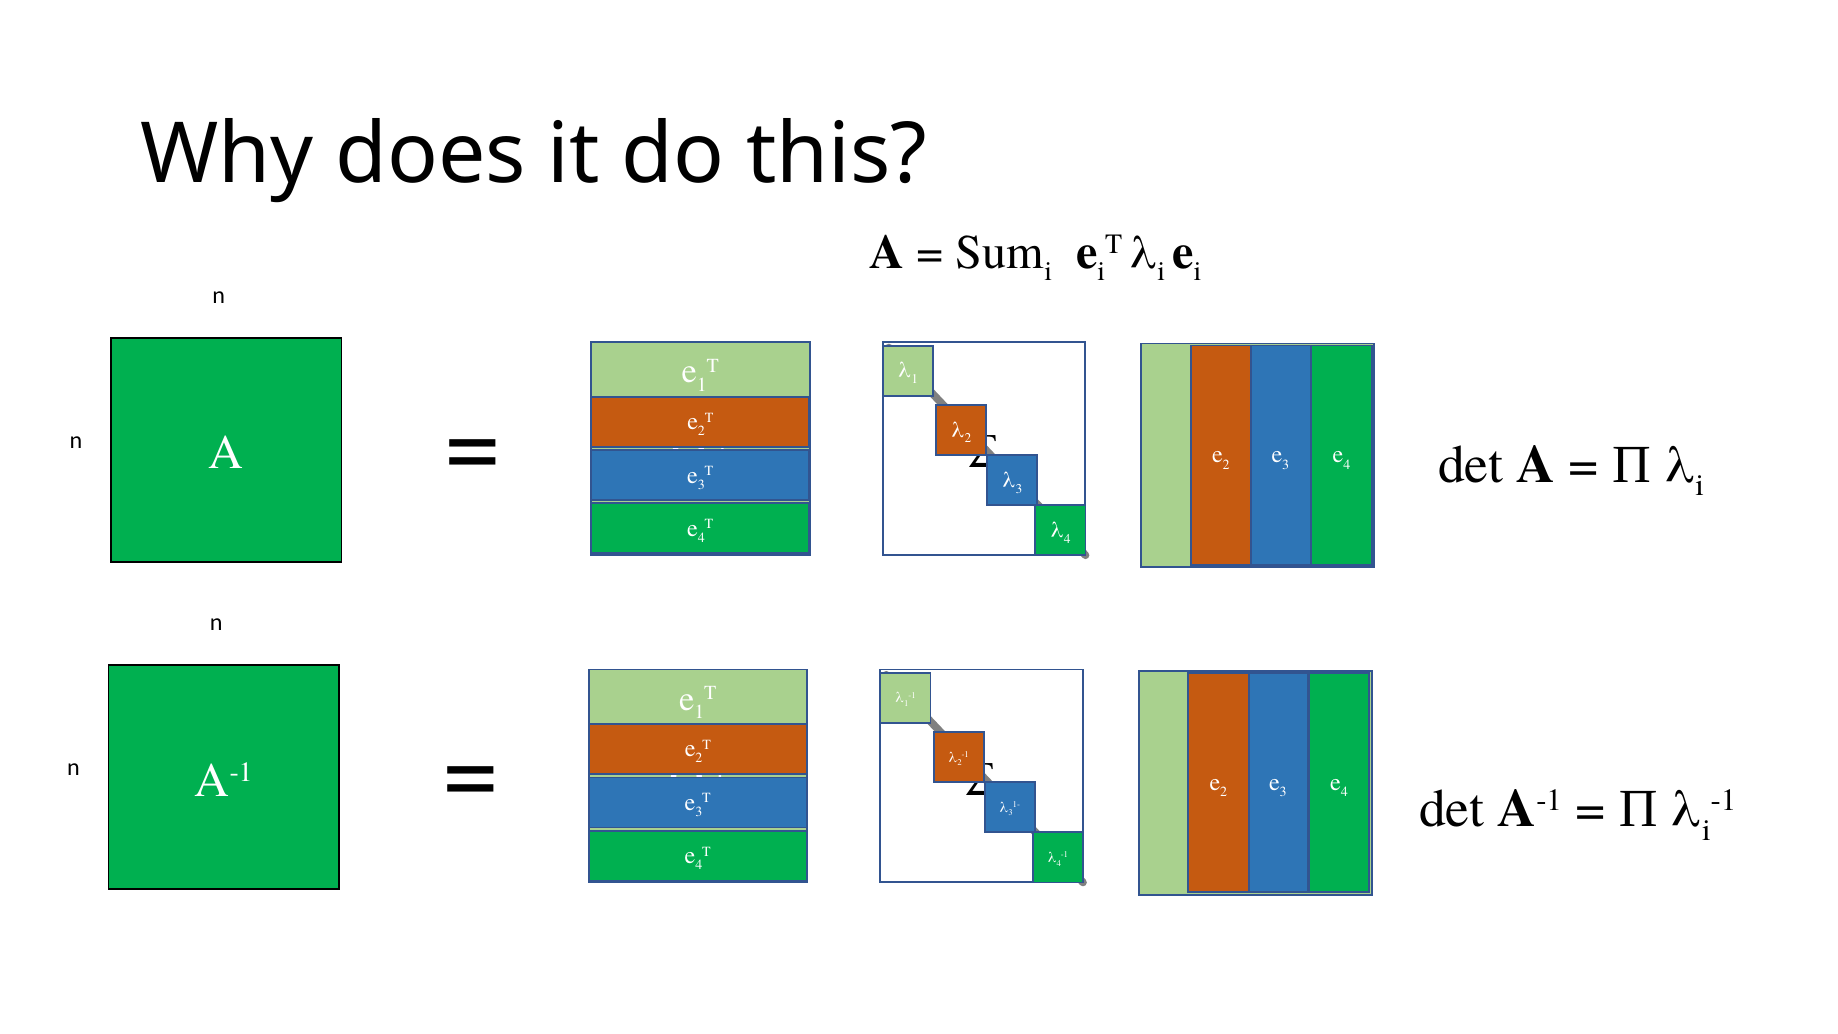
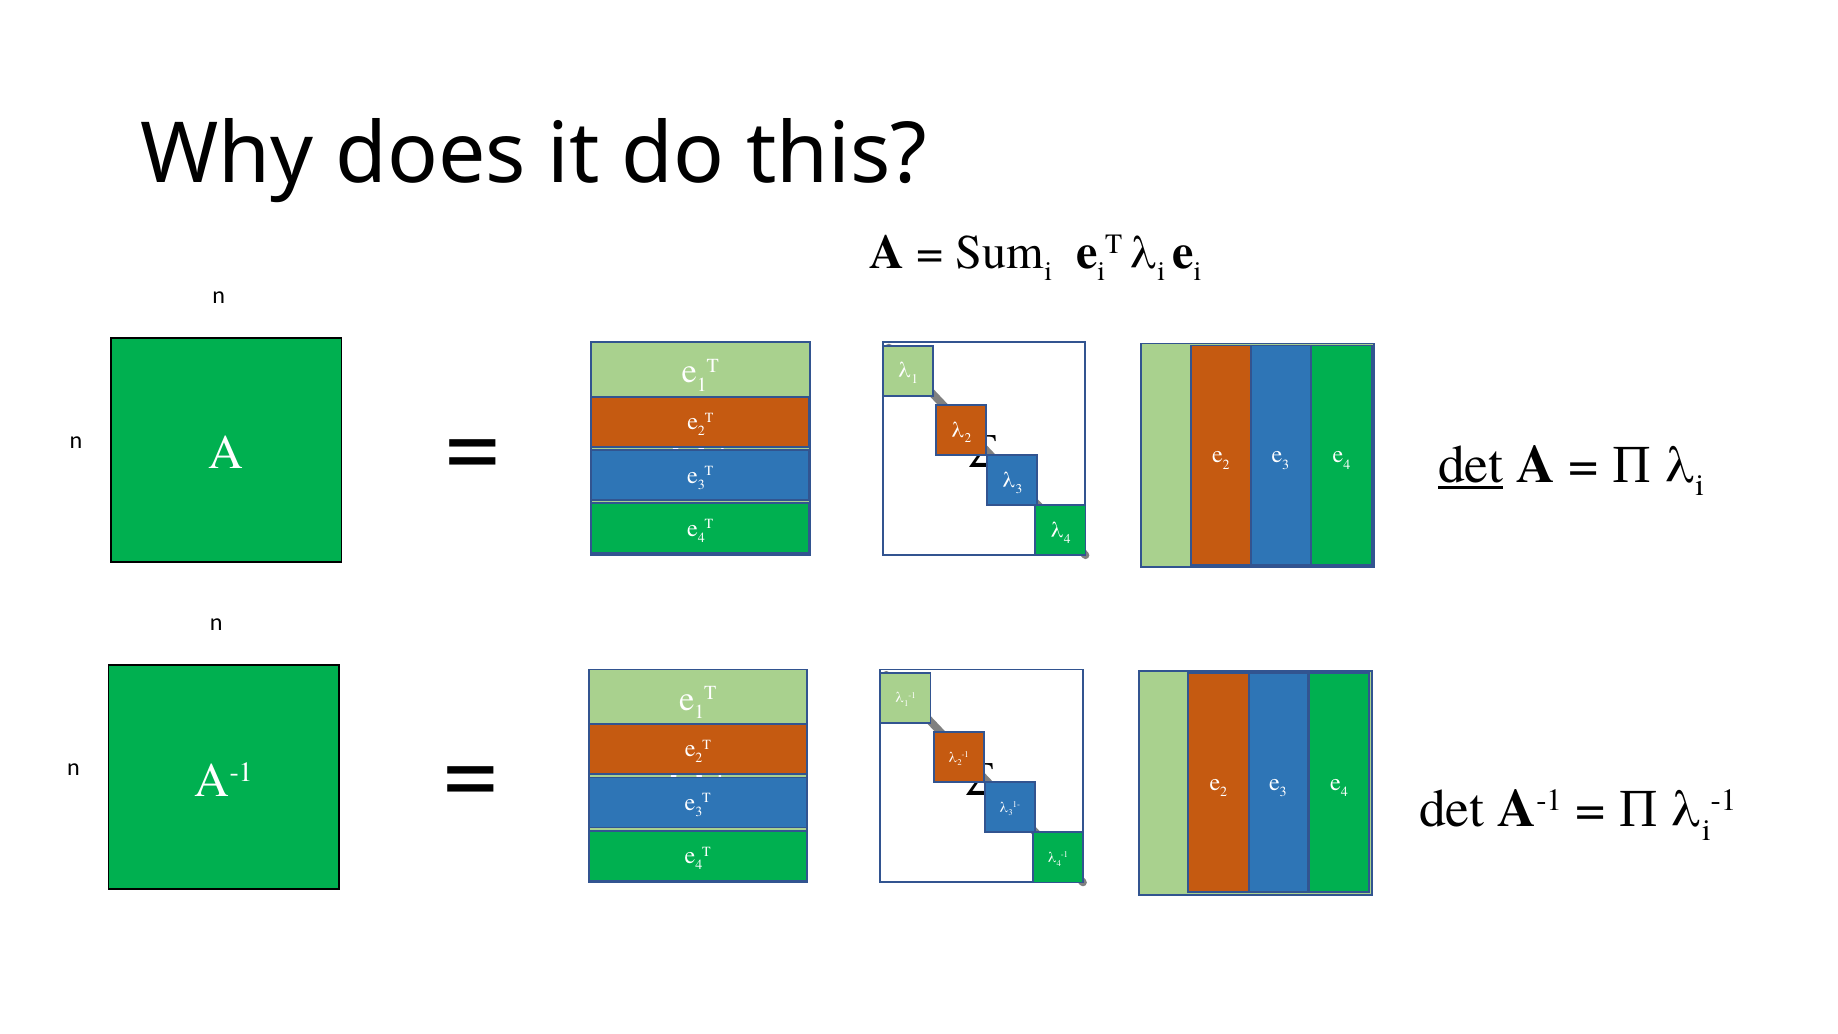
det at (1471, 465) underline: none -> present
